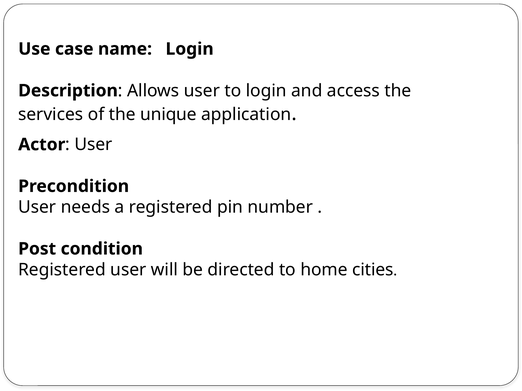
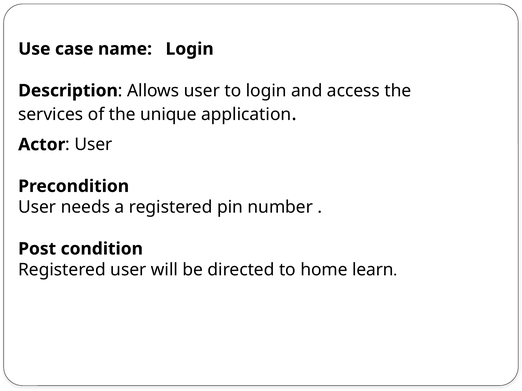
cities: cities -> learn
